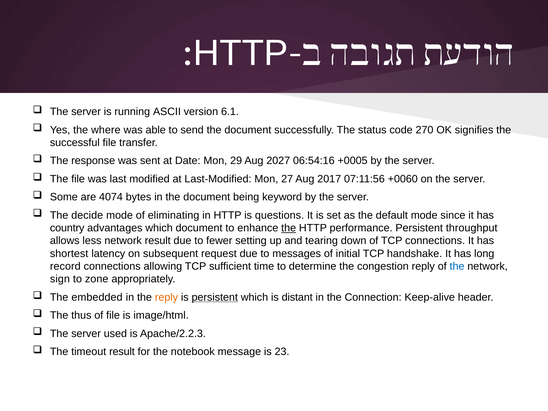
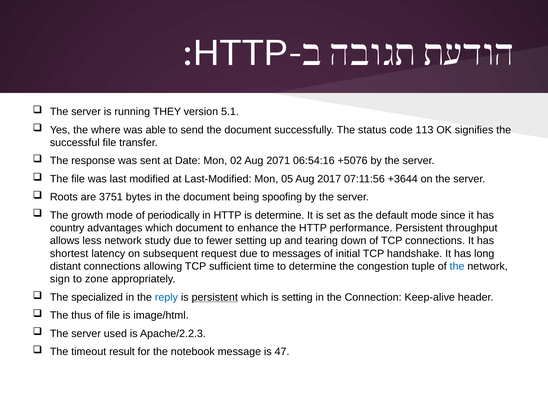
ASCII: ASCII -> THEY
6.1: 6.1 -> 5.1
270: 270 -> 113
29: 29 -> 02
2027: 2027 -> 2071
+0005: +0005 -> +5076
27: 27 -> 05
+0060: +0060 -> +3644
Some: Some -> Roots
4074: 4074 -> 3751
keyword: keyword -> spoofing
decide: decide -> growth
eliminating: eliminating -> periodically
is questions: questions -> determine
the at (289, 228) underline: present -> none
network result: result -> study
record: record -> distant
congestion reply: reply -> tuple
embedded: embedded -> specialized
reply at (166, 297) colour: orange -> blue
is distant: distant -> setting
23: 23 -> 47
